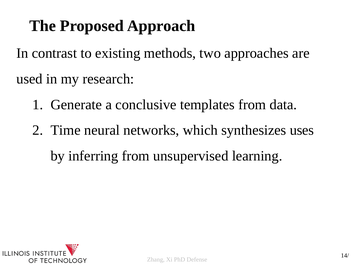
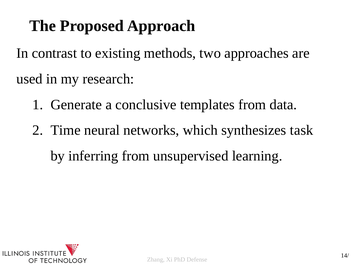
uses: uses -> task
